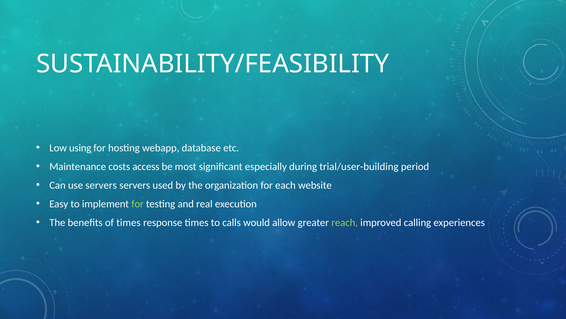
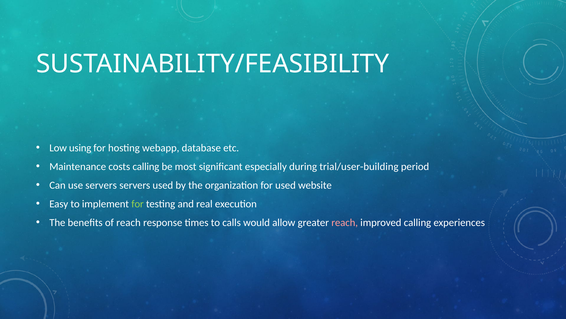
costs access: access -> calling
for each: each -> used
of times: times -> reach
reach at (345, 222) colour: light green -> pink
